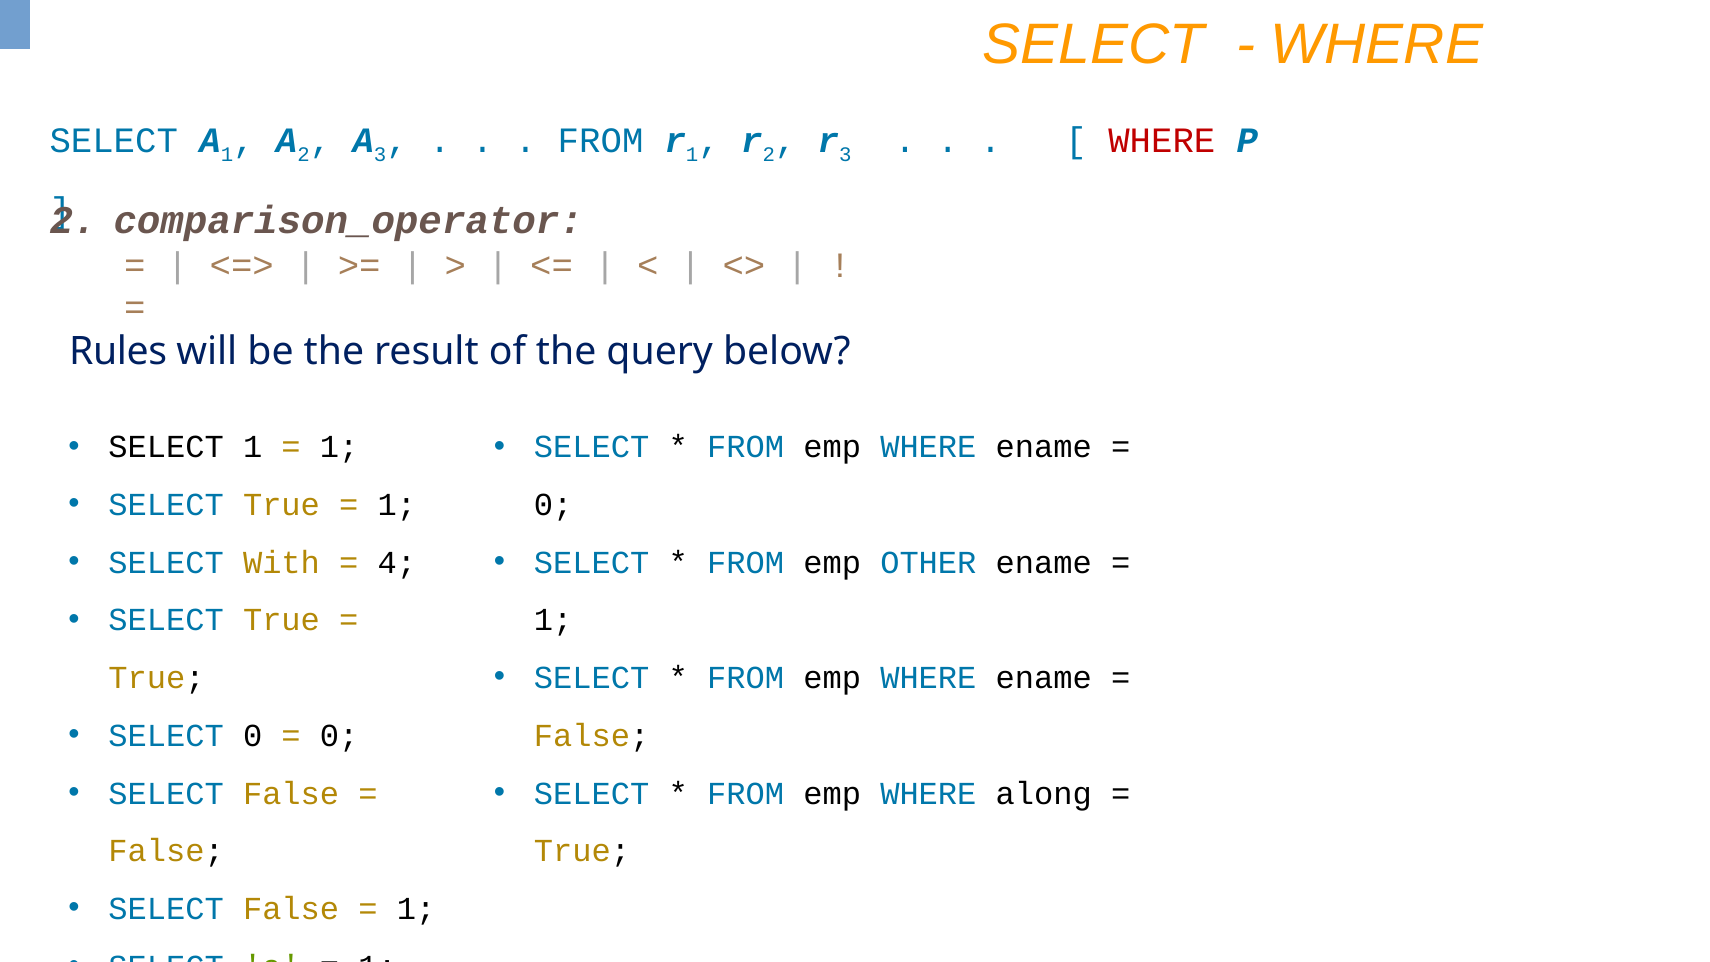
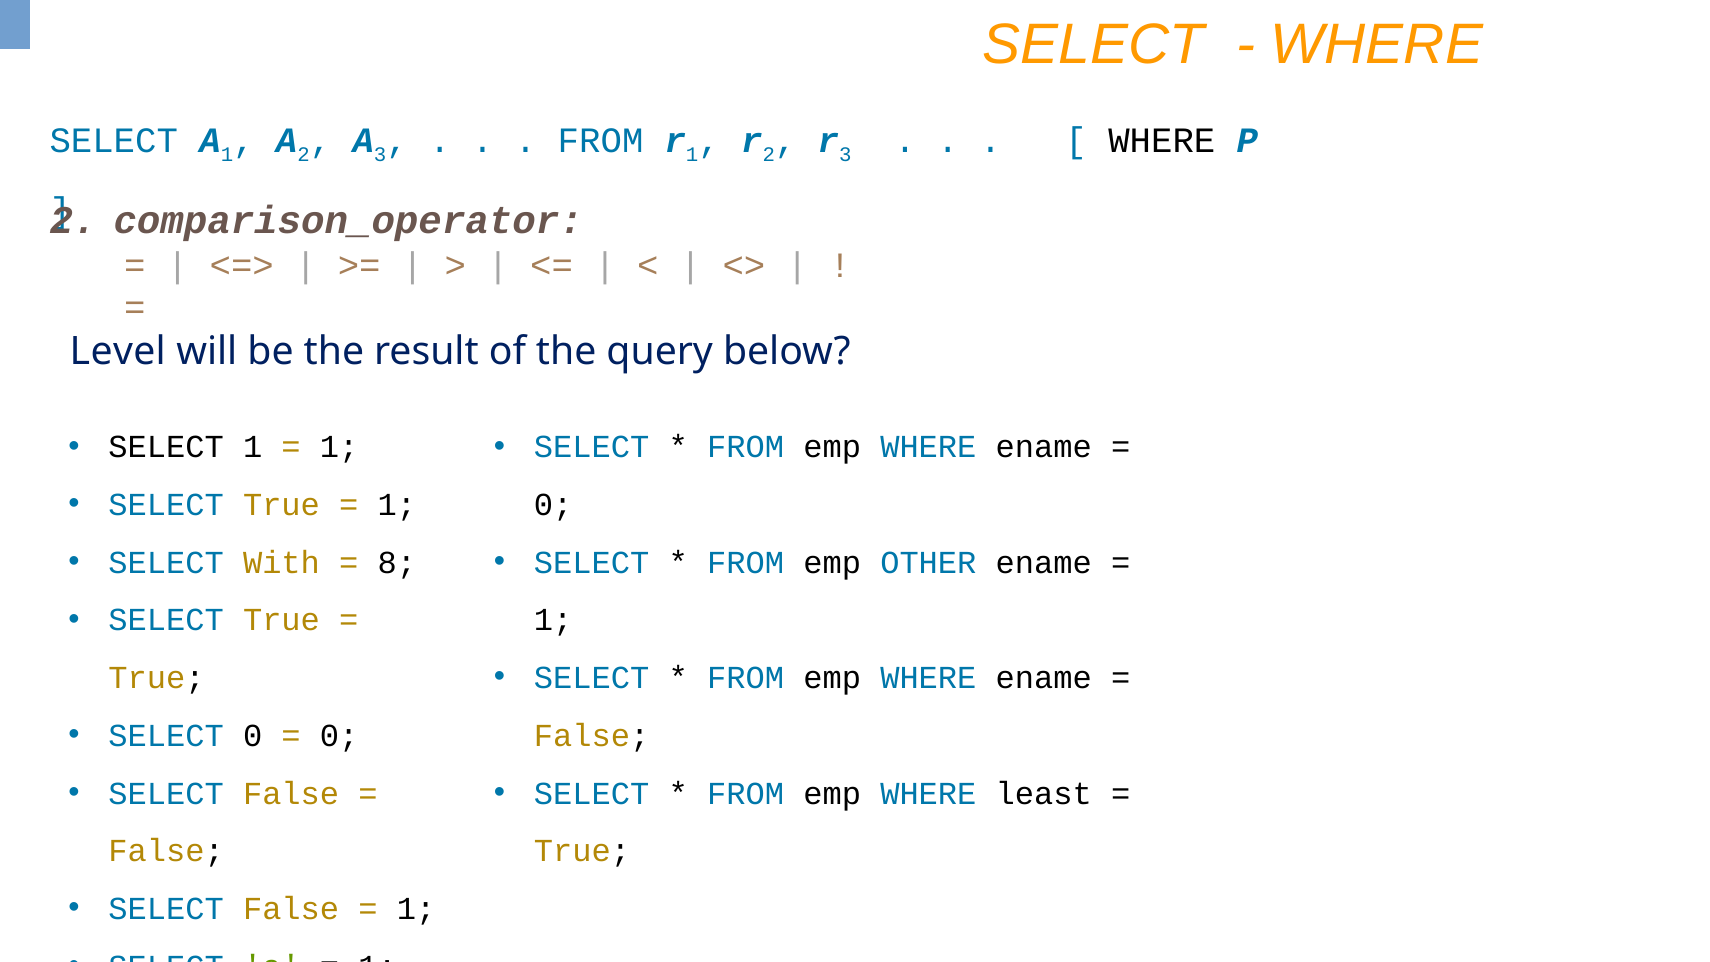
WHERE at (1162, 141) colour: red -> black
Rules: Rules -> Level
4: 4 -> 8
along: along -> least
